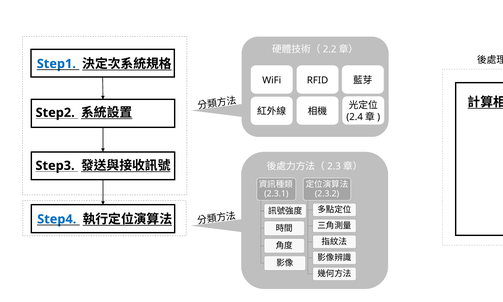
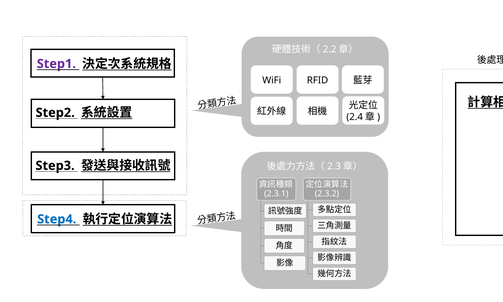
Step1 colour: blue -> purple
